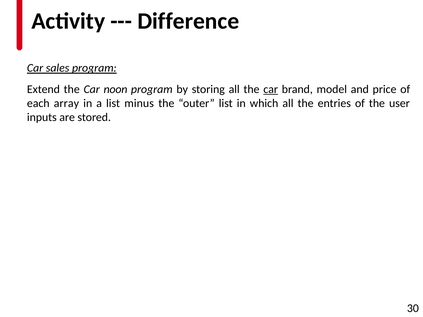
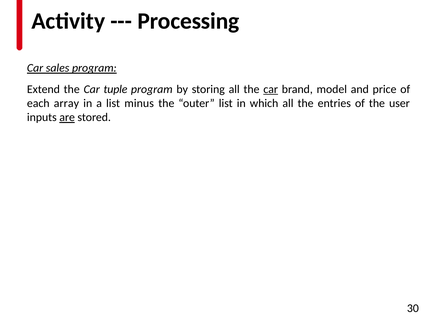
Difference: Difference -> Processing
noon: noon -> tuple
are underline: none -> present
